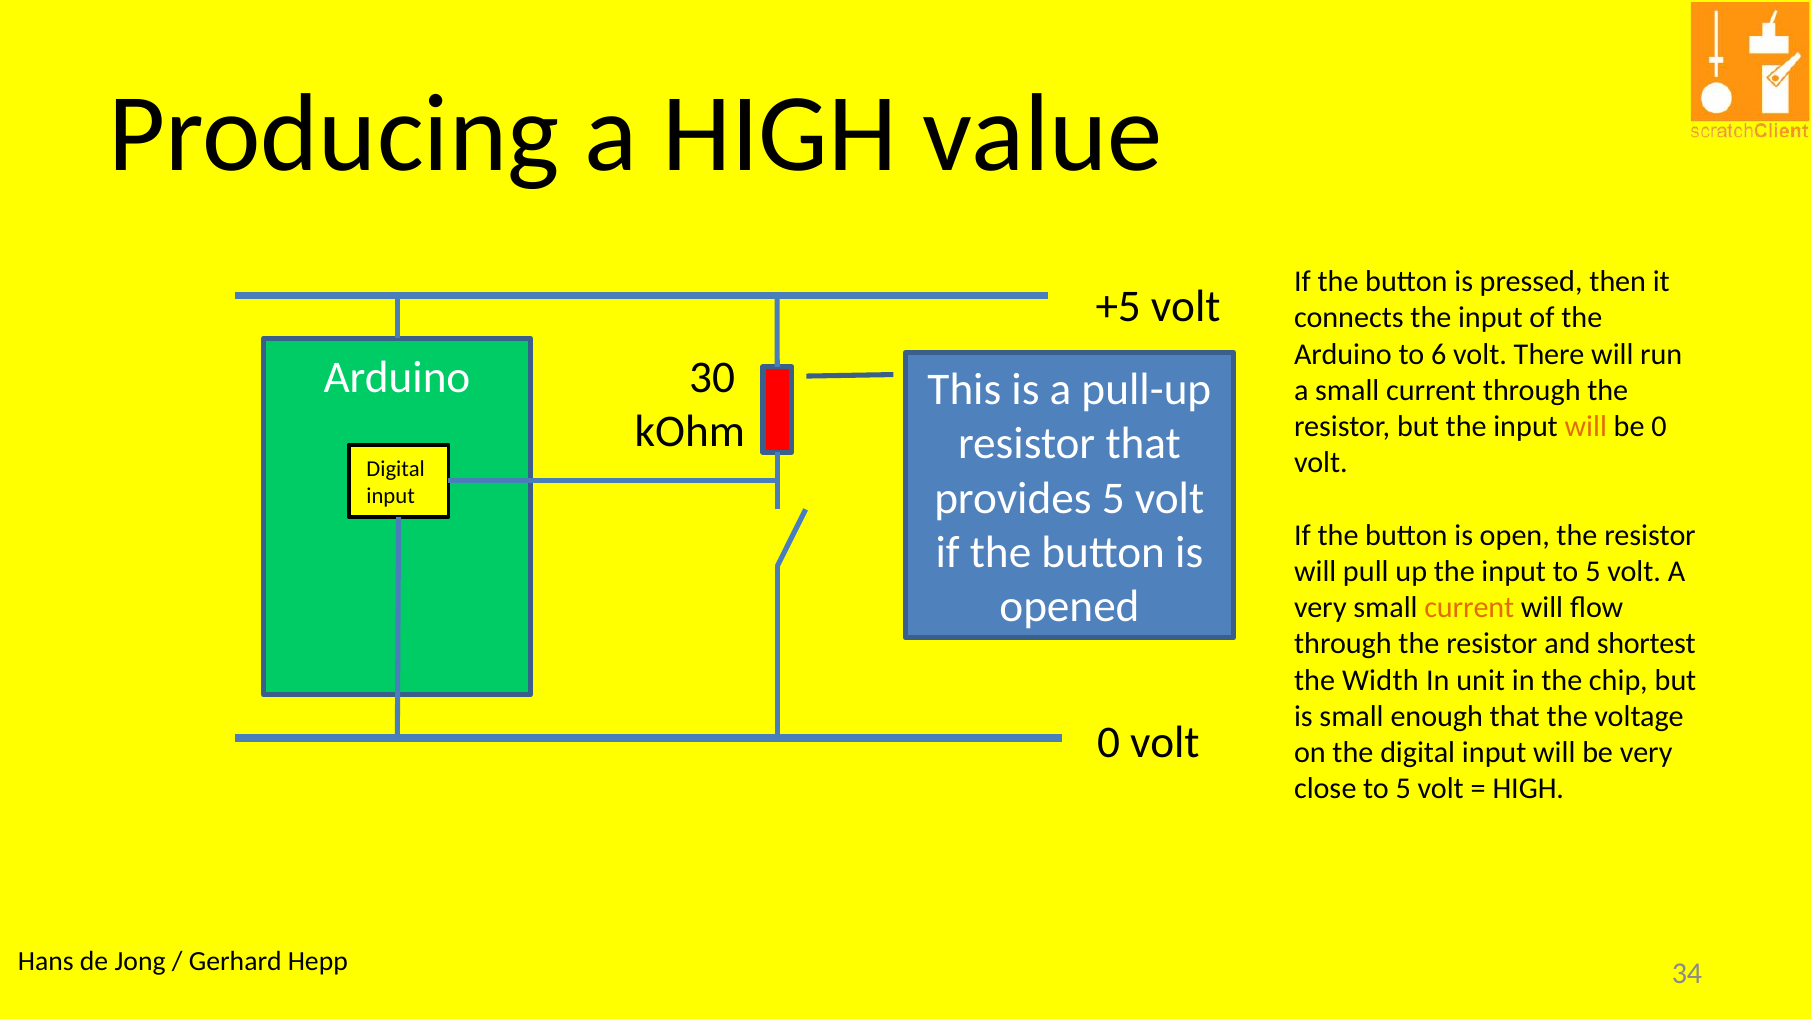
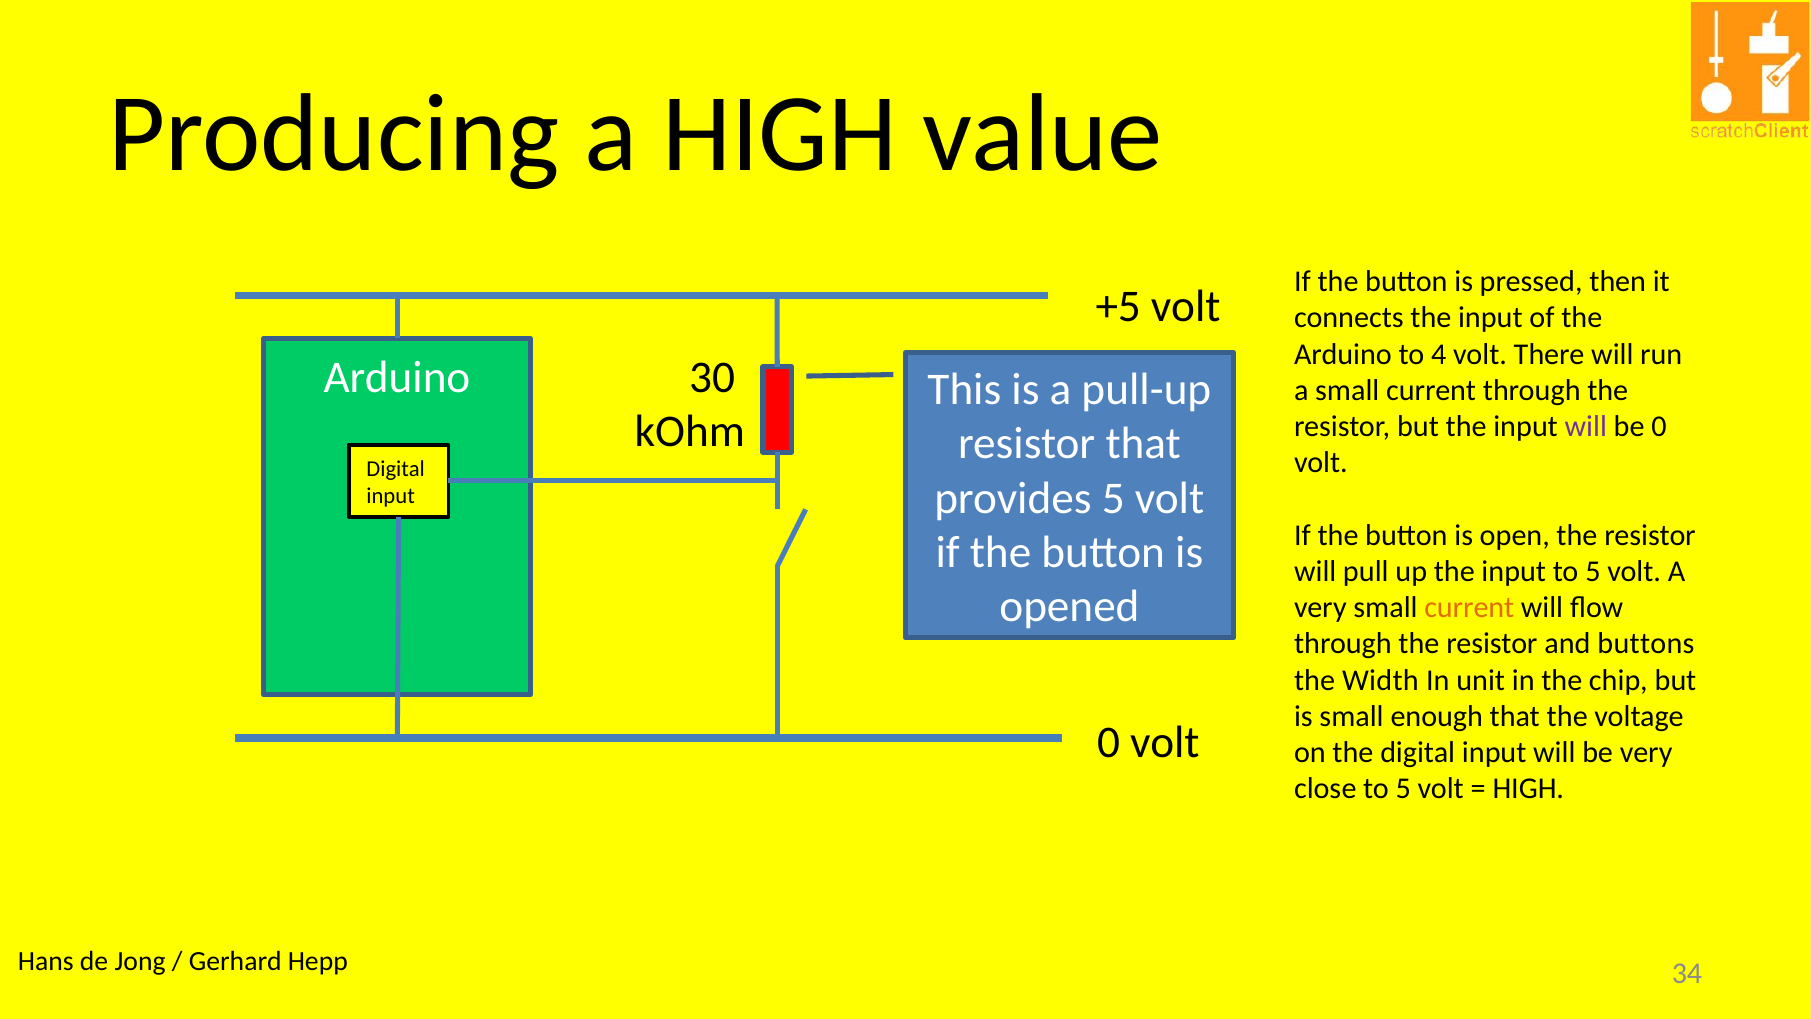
6: 6 -> 4
will at (1586, 427) colour: orange -> purple
shortest: shortest -> buttons
